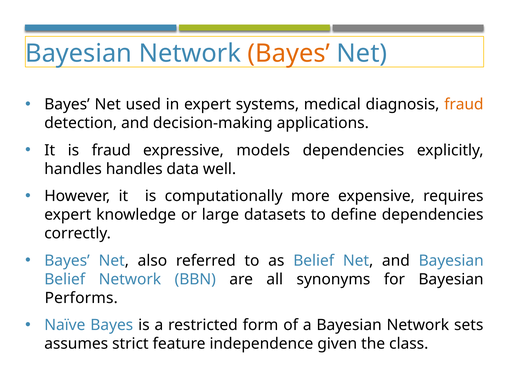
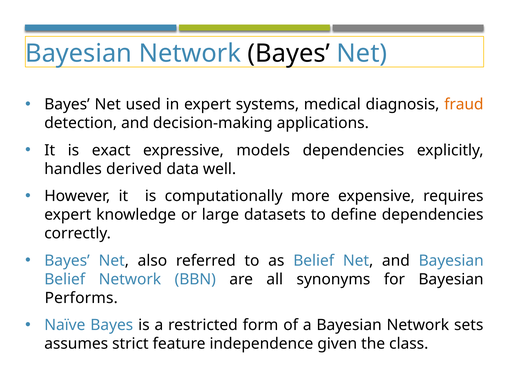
Bayes at (289, 53) colour: orange -> black
is fraud: fraud -> exact
handles handles: handles -> derived
